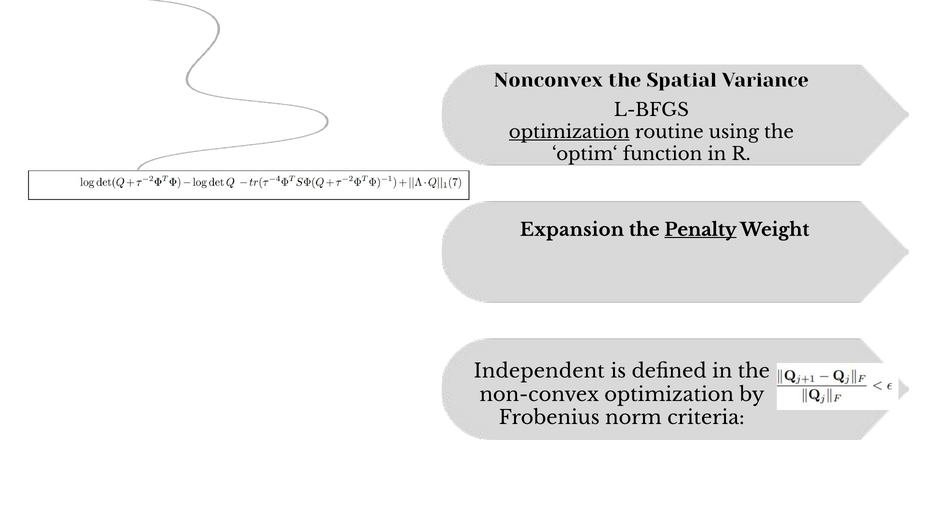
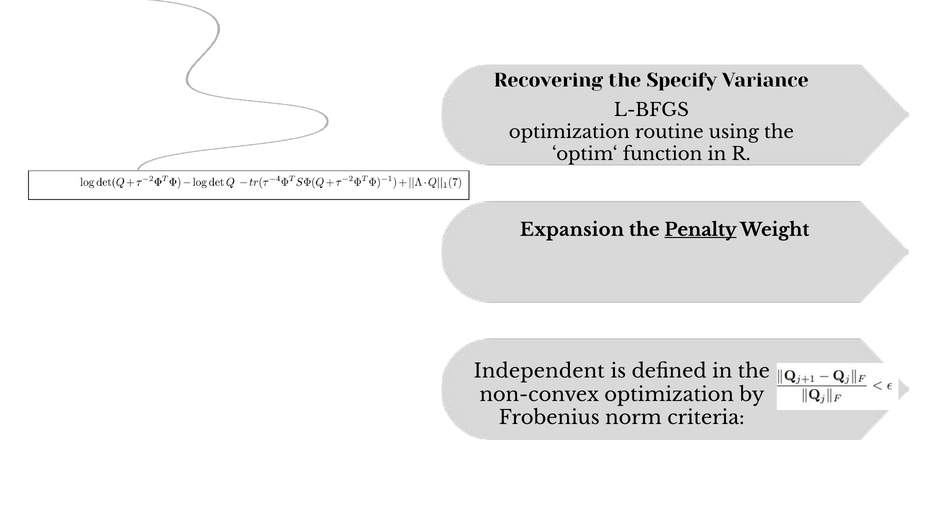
Nonconvex: Nonconvex -> Recovering
Spatial: Spatial -> Specify
optimization at (569, 132) underline: present -> none
